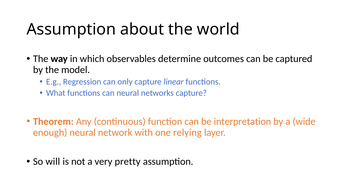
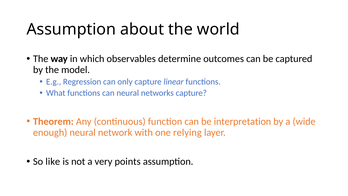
will: will -> like
pretty: pretty -> points
